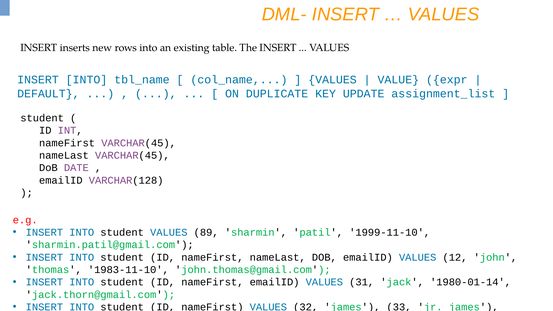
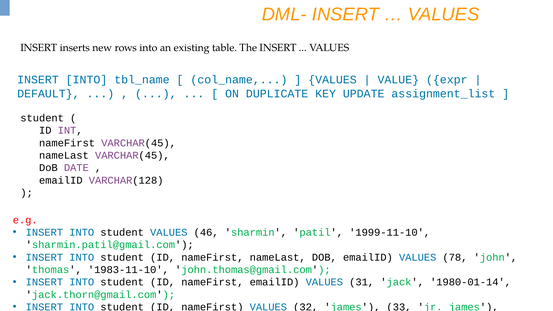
89: 89 -> 46
12: 12 -> 78
